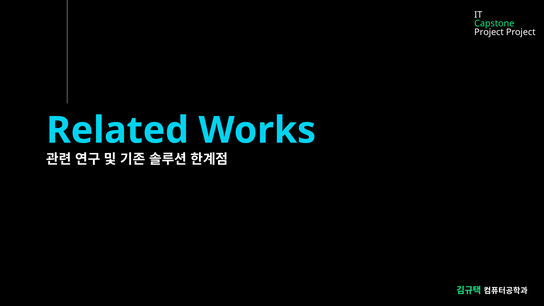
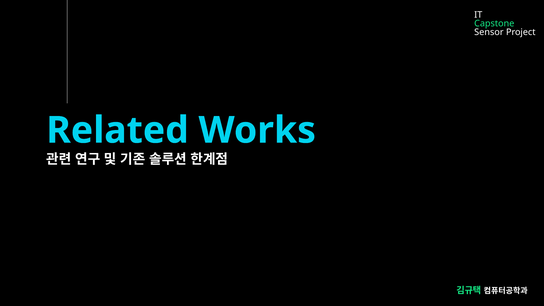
Project at (489, 32): Project -> Sensor
